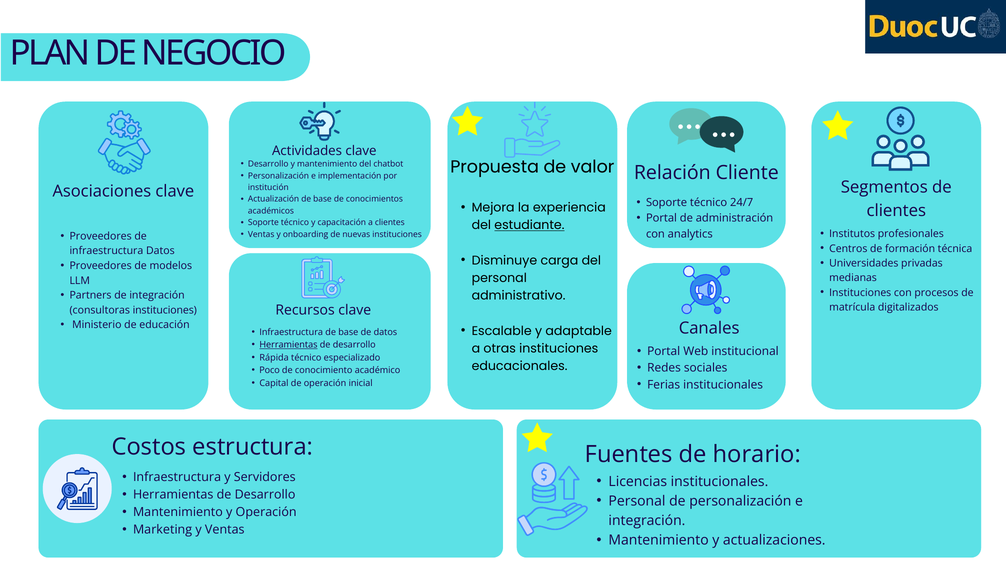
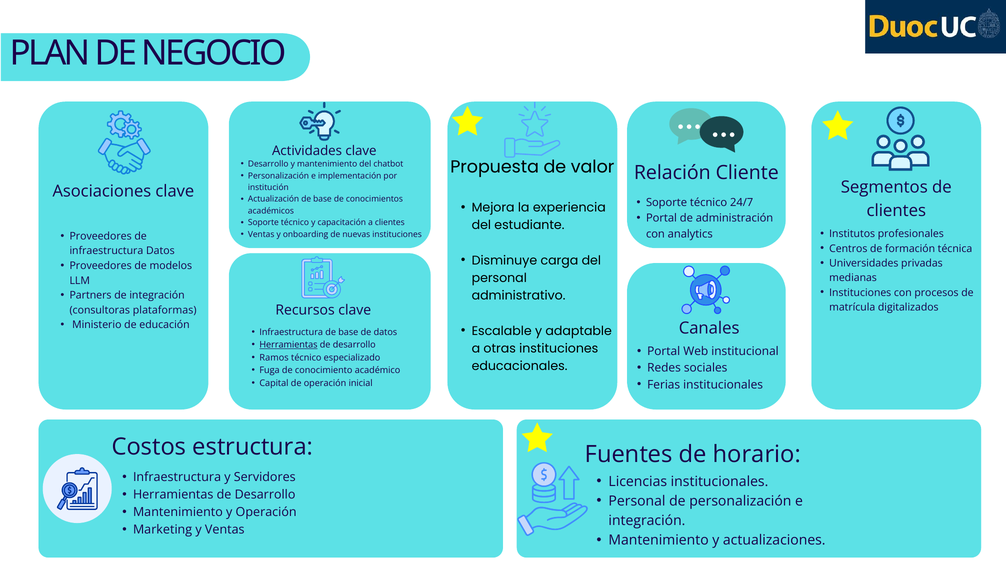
estudiante underline: present -> none
consultoras instituciones: instituciones -> plataformas
Rápida: Rápida -> Ramos
Poco: Poco -> Fuga
